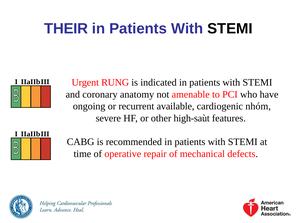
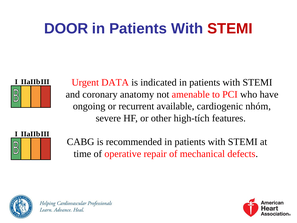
THEIR: THEIR -> DOOR
STEMI at (230, 29) colour: black -> red
RUNG: RUNG -> DATA
high-saùt: high-saùt -> high-tích
